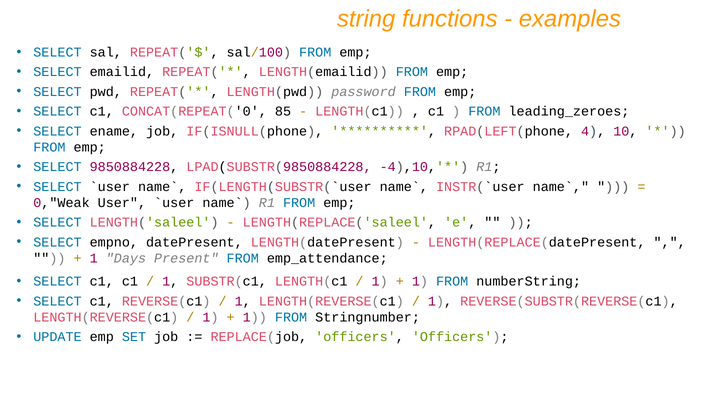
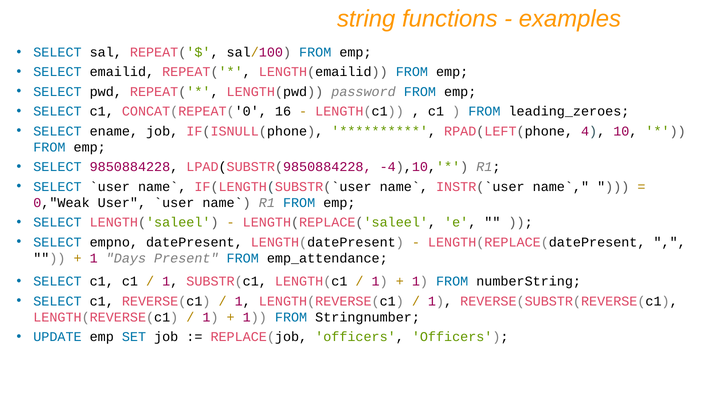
85: 85 -> 16
